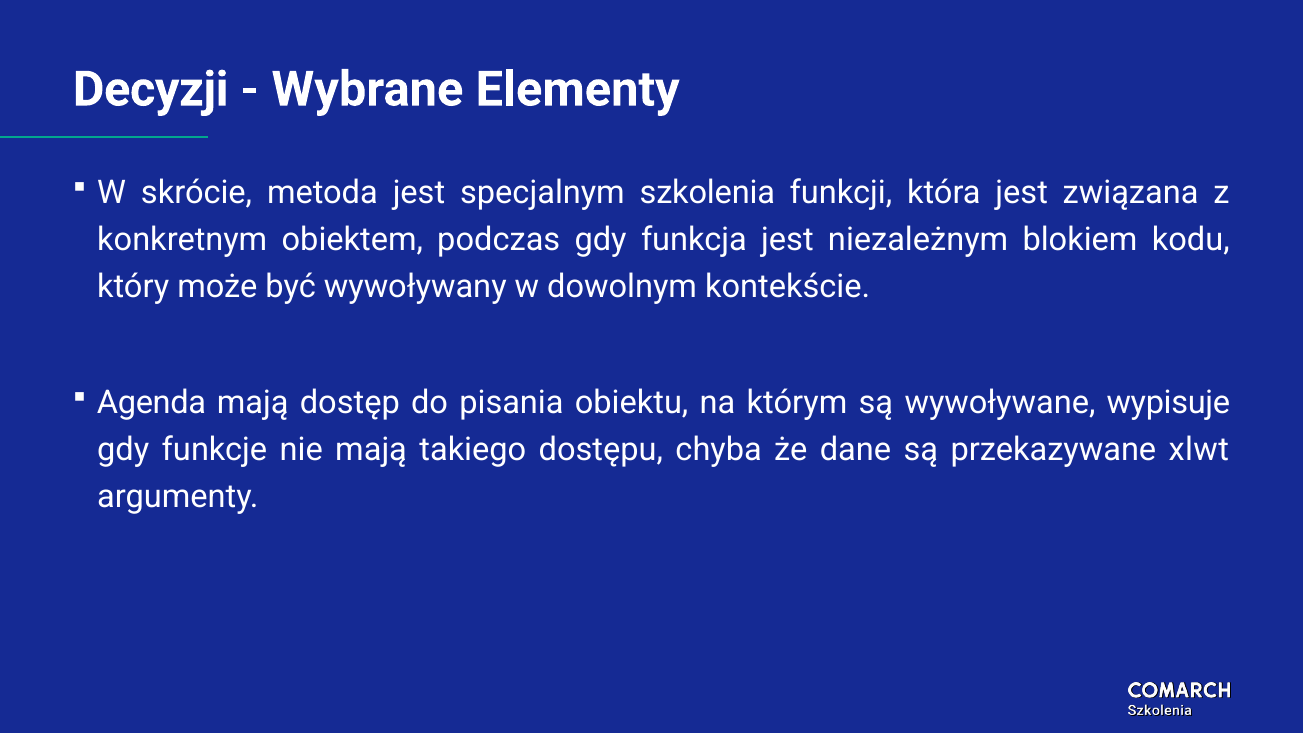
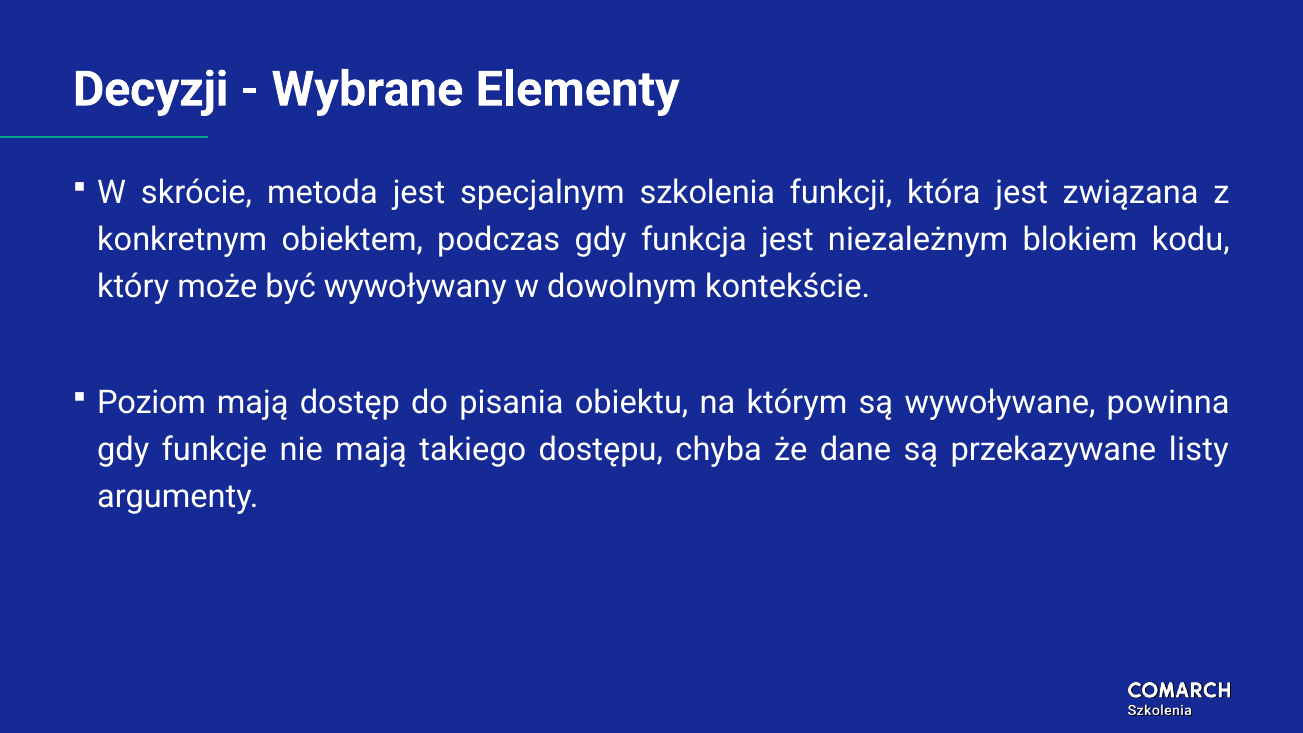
Agenda: Agenda -> Poziom
wypisuje: wypisuje -> powinna
xlwt: xlwt -> listy
